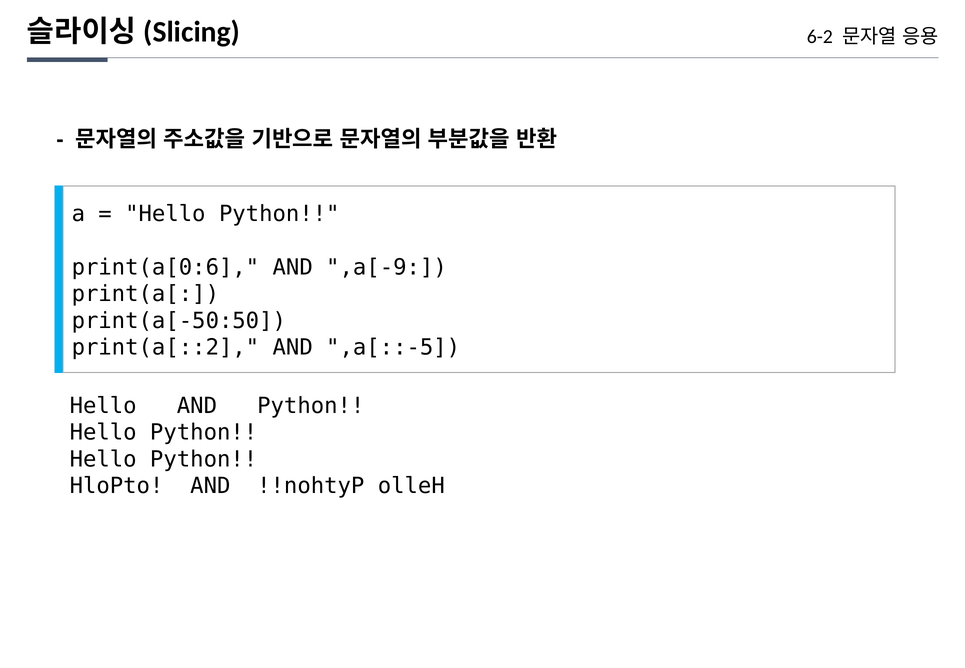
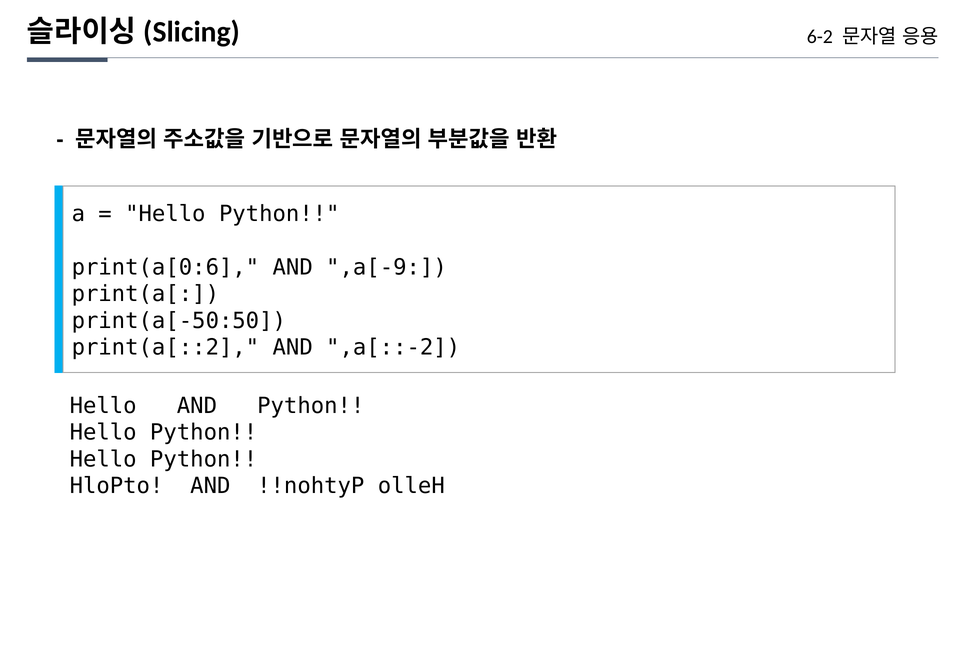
,a[::-5: ,a[::-5 -> ,a[::-2
